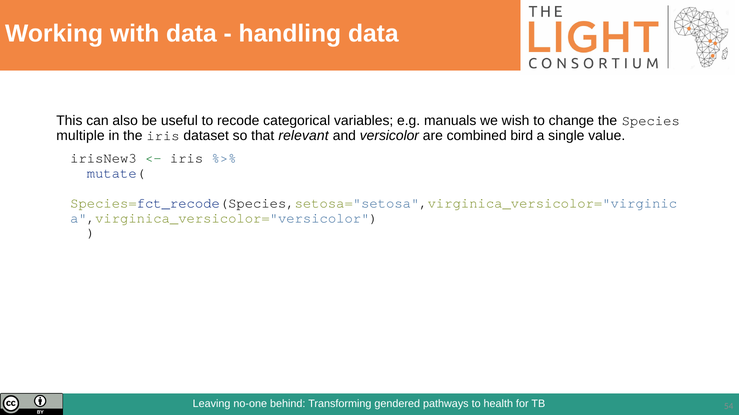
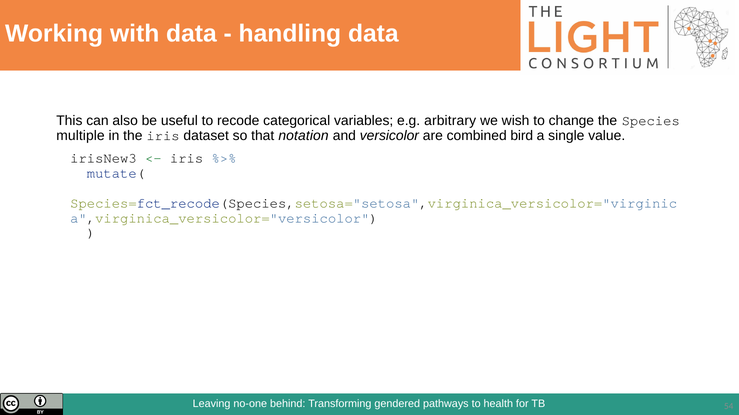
manuals: manuals -> arbitrary
relevant: relevant -> notation
